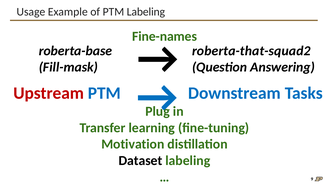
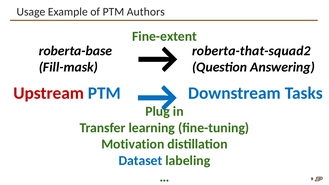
PTM Labeling: Labeling -> Authors
Fine-names: Fine-names -> Fine-extent
Dataset colour: black -> blue
